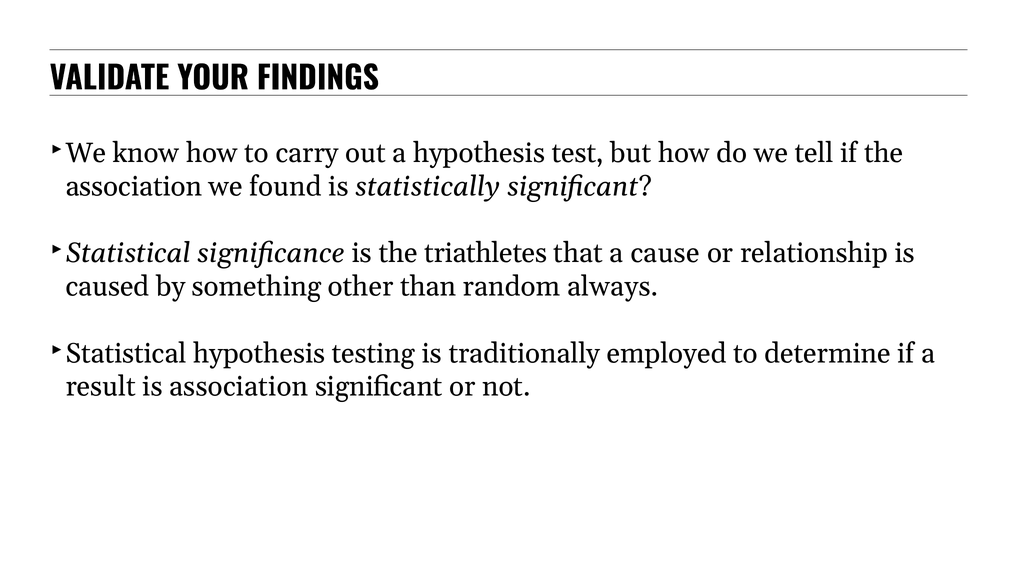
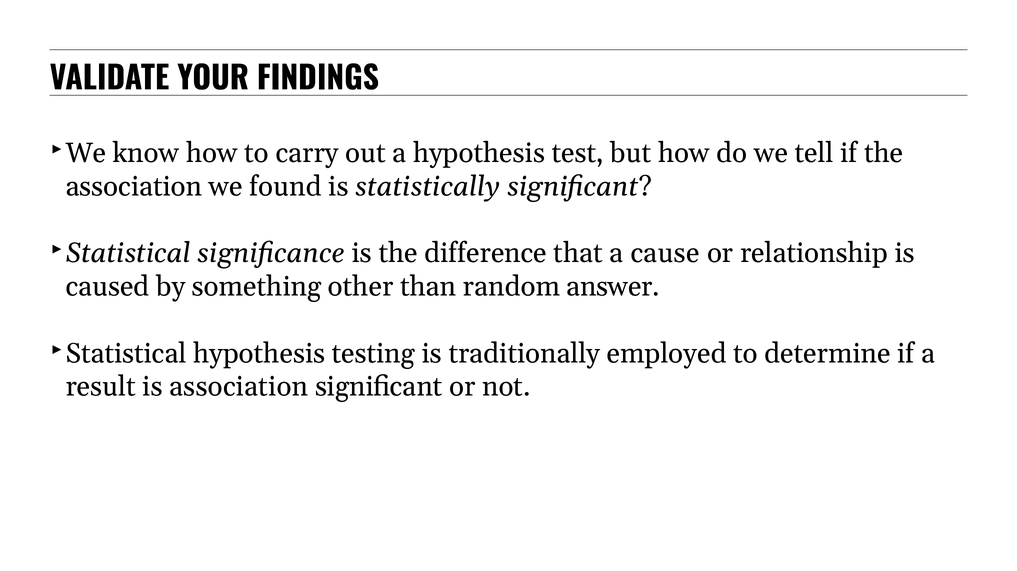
triathletes: triathletes -> difference
always: always -> answer
